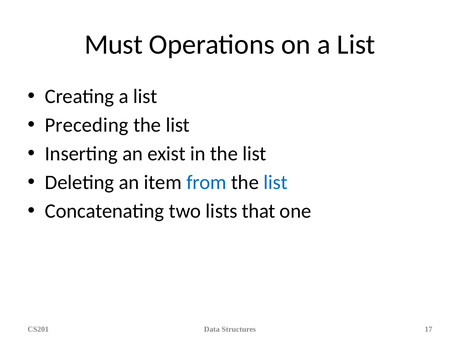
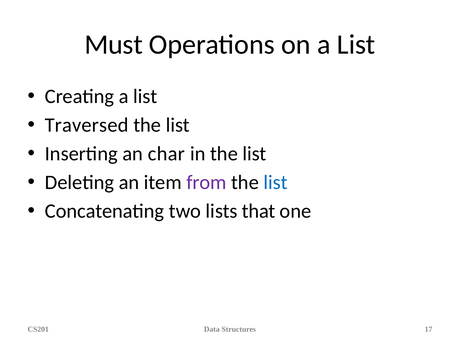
Preceding: Preceding -> Traversed
exist: exist -> char
from colour: blue -> purple
